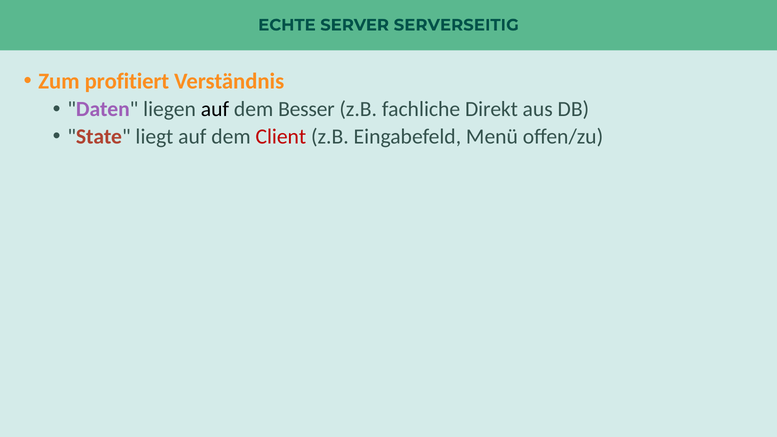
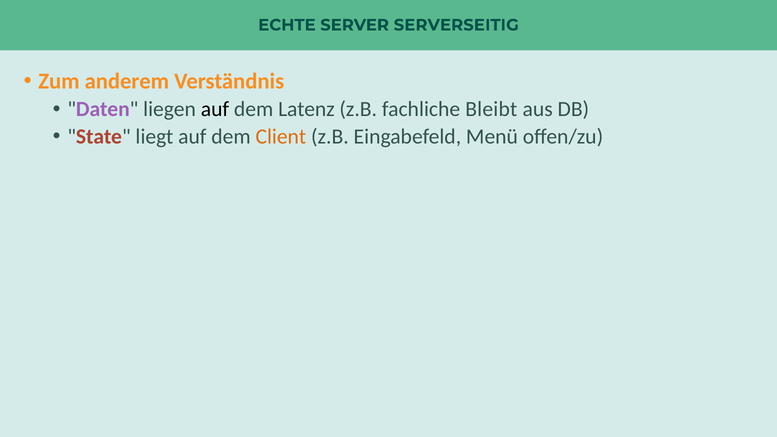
profitiert: profitiert -> anderem
Besser: Besser -> Latenz
Direkt: Direkt -> Bleibt
Client colour: red -> orange
